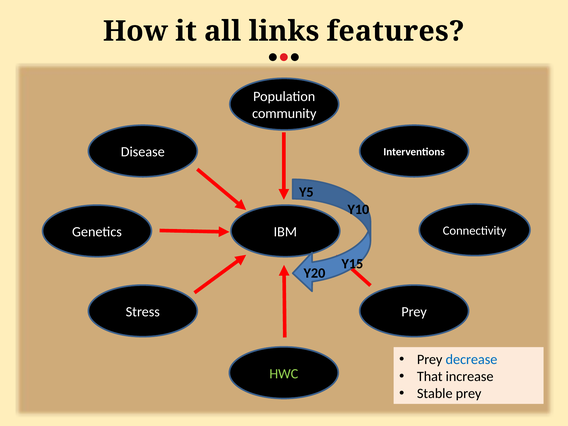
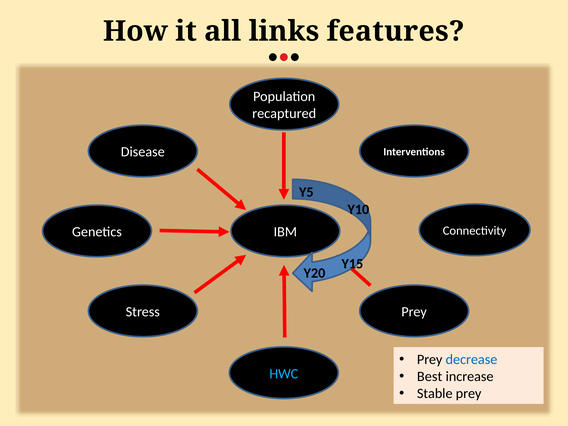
community: community -> recaptured
HWC colour: light green -> light blue
That: That -> Best
